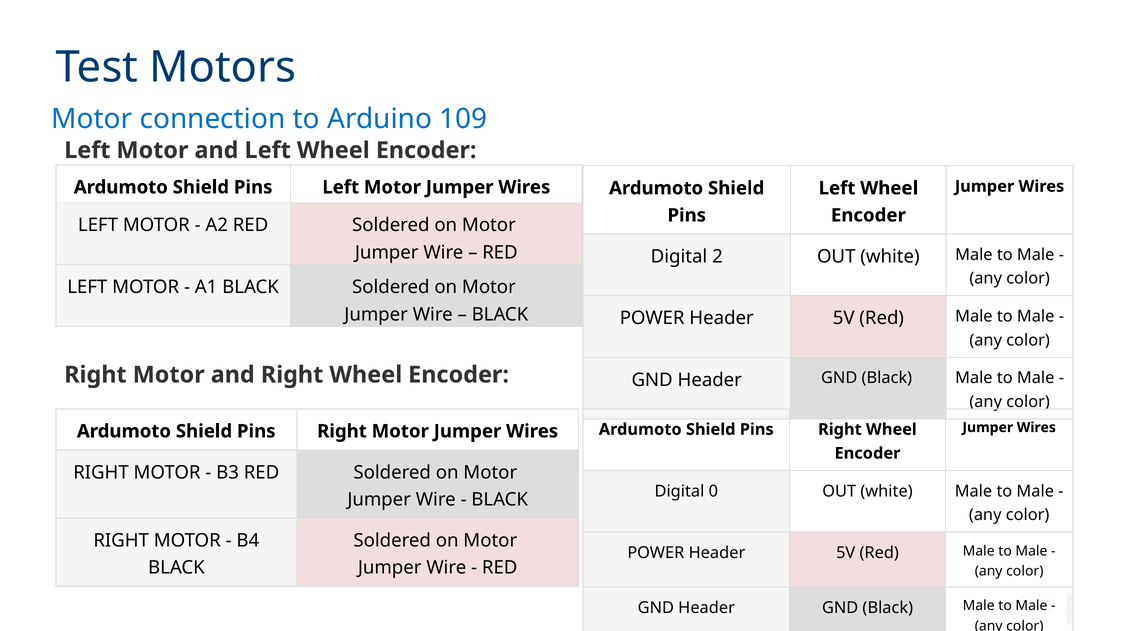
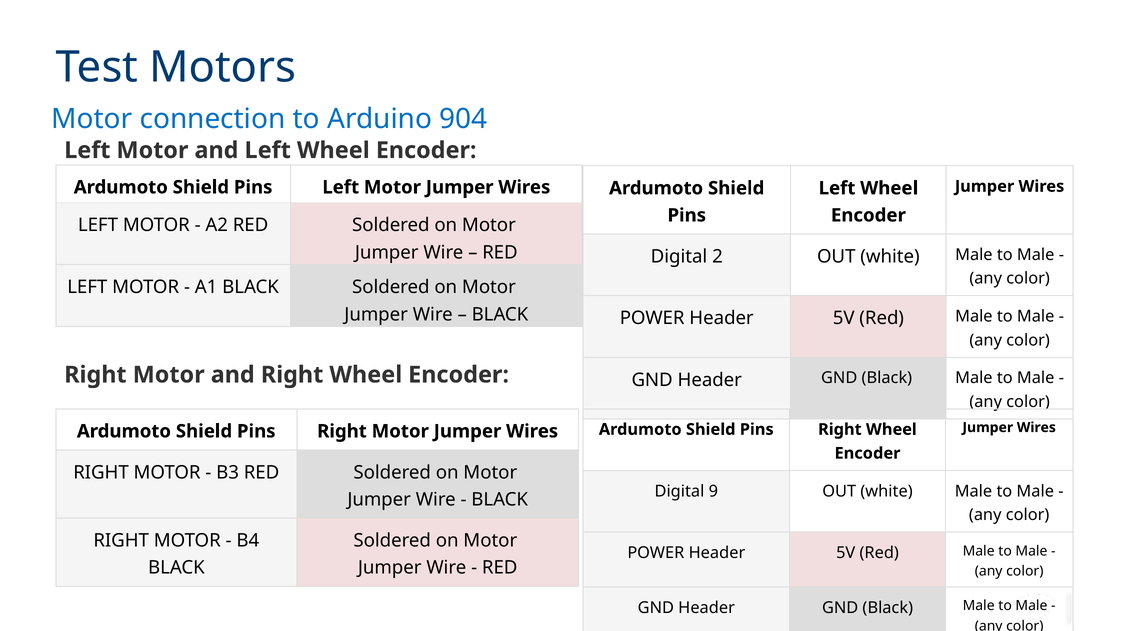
109: 109 -> 904
0: 0 -> 9
